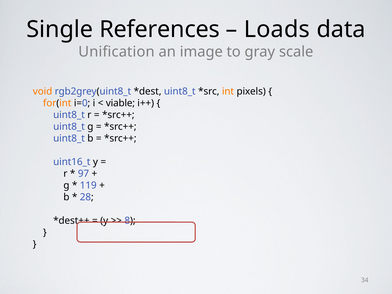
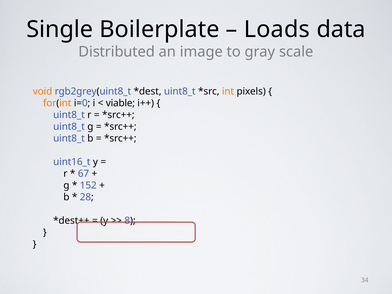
References: References -> Boilerplate
Unification: Unification -> Distributed
97: 97 -> 67
119: 119 -> 152
